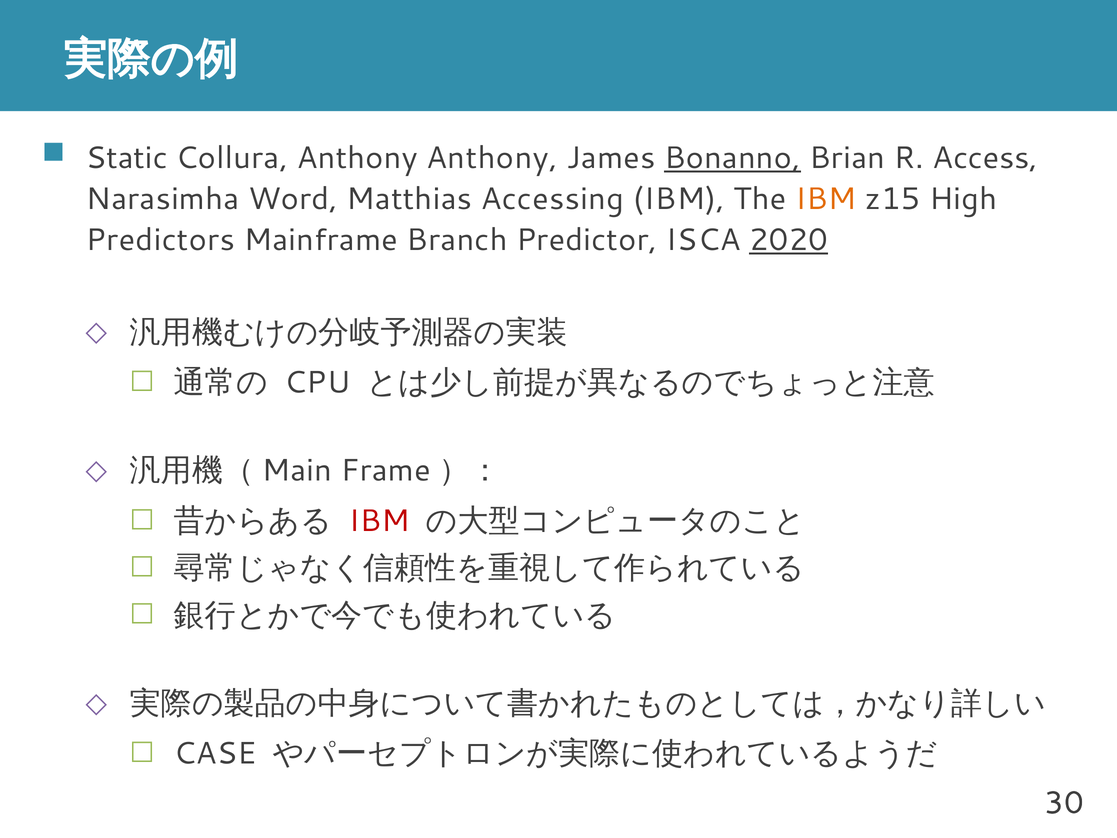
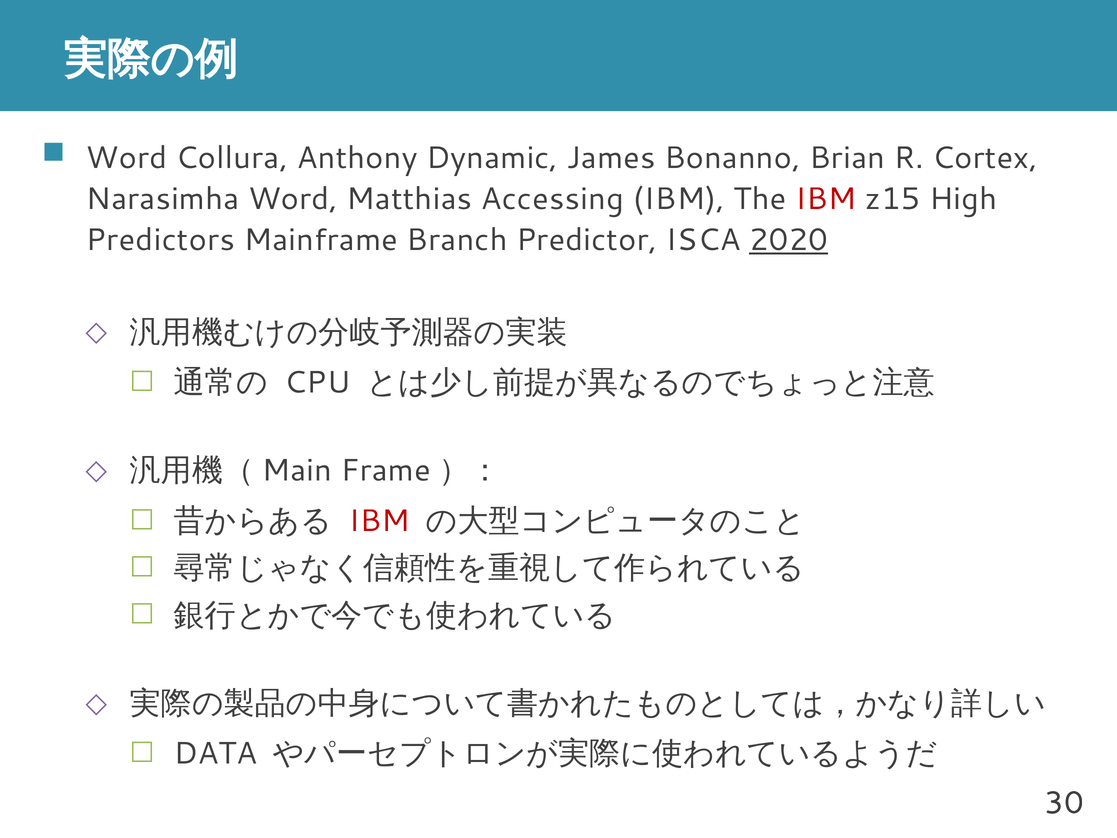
Static at (127, 158): Static -> Word
Anthony Anthony: Anthony -> Dynamic
Bonanno underline: present -> none
Access: Access -> Cortex
IBM at (826, 199) colour: orange -> red
CASE: CASE -> DATA
